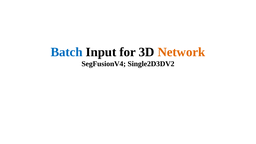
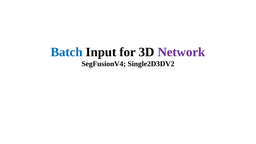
Network colour: orange -> purple
